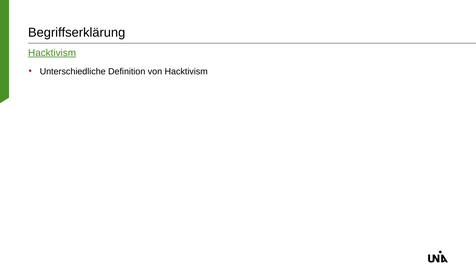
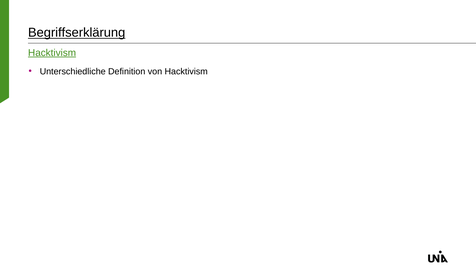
Begriffserklärung underline: none -> present
